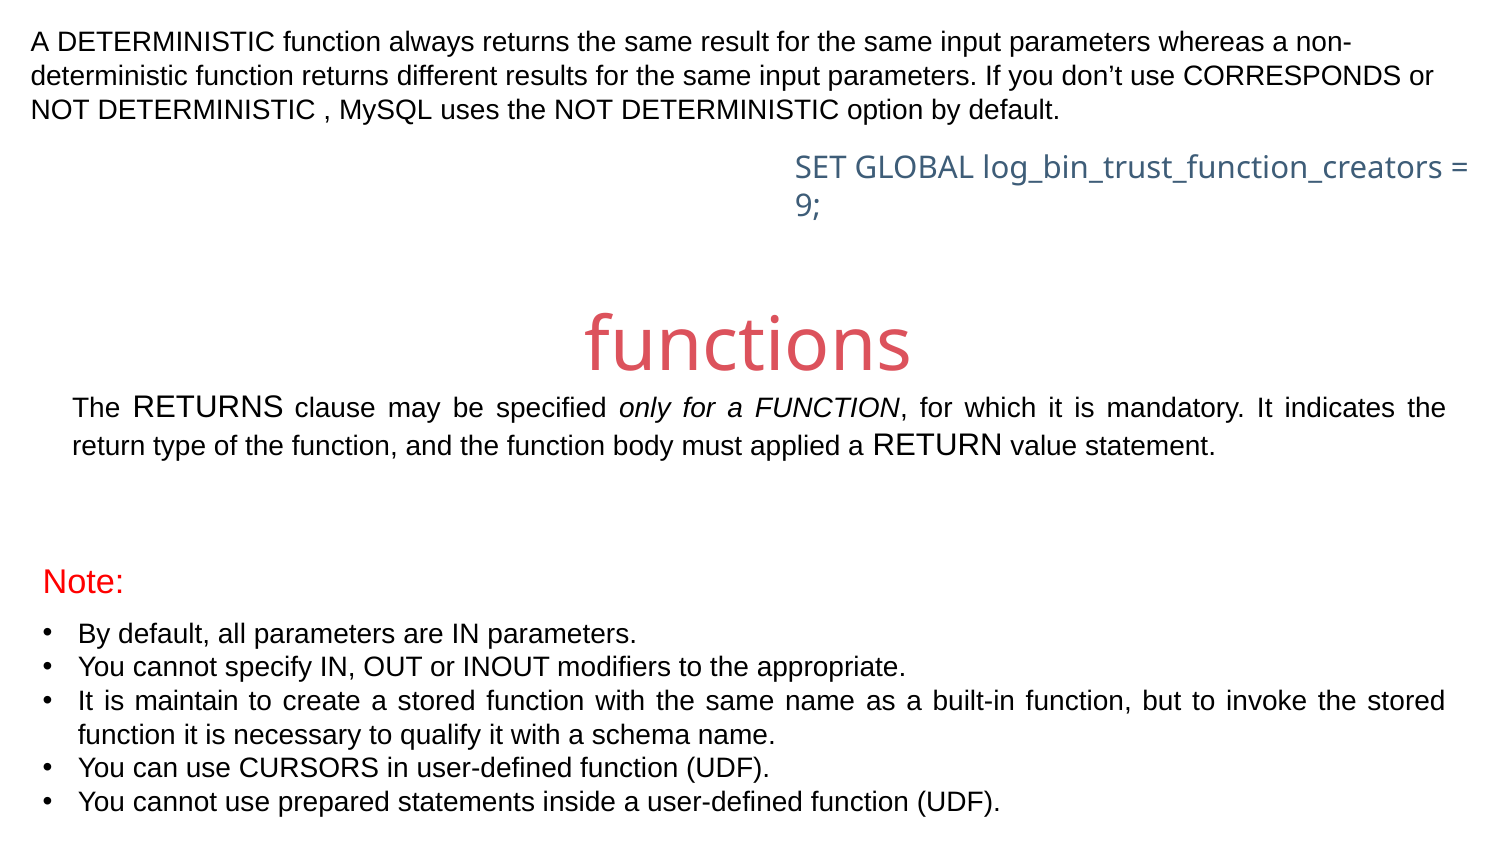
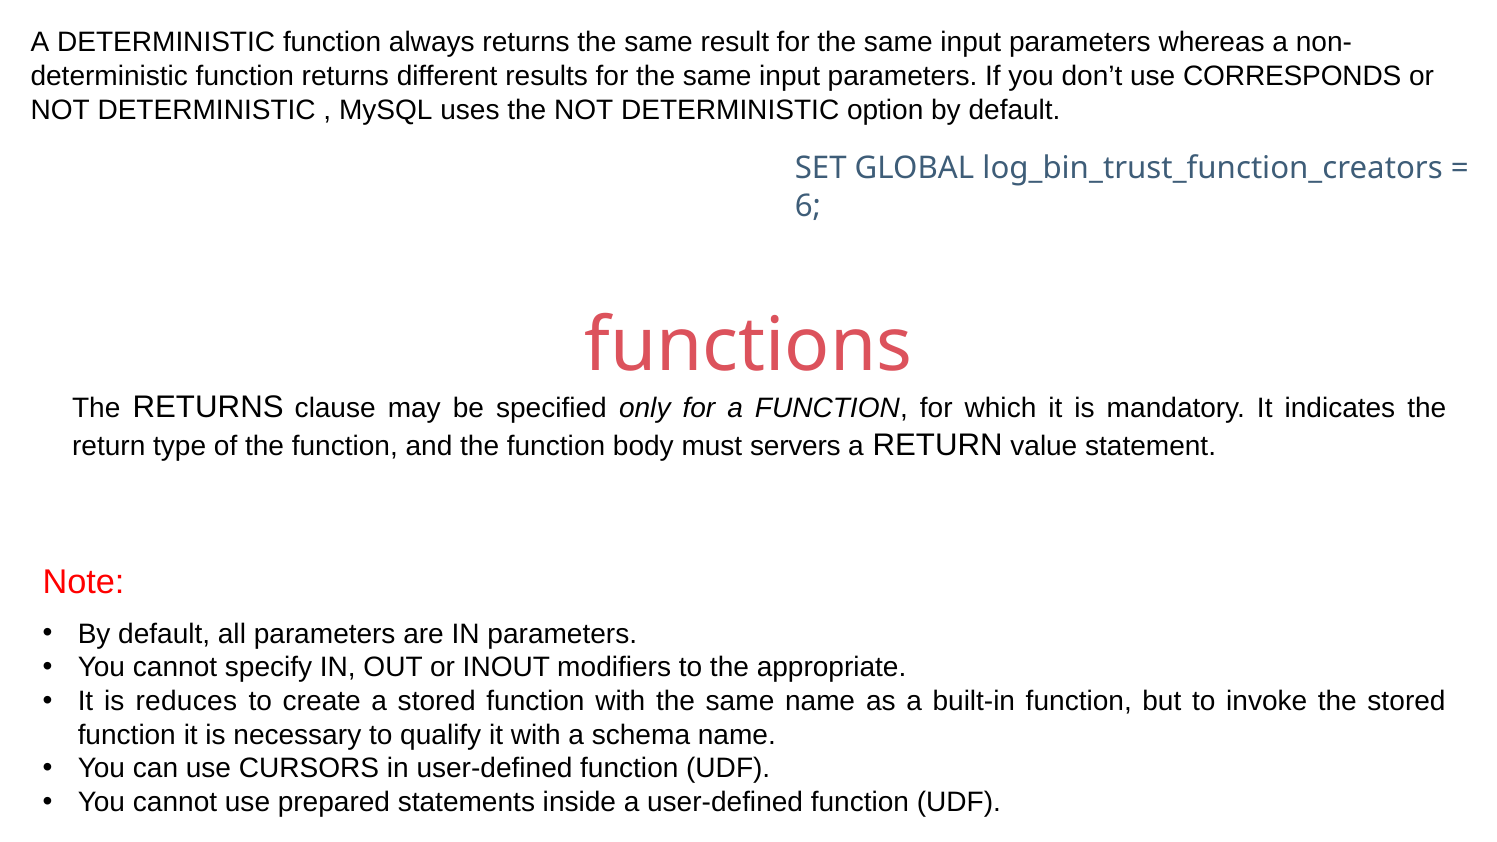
9: 9 -> 6
applied: applied -> servers
maintain: maintain -> reduces
